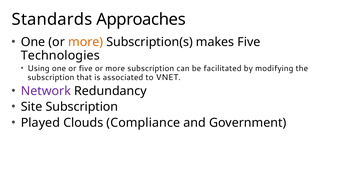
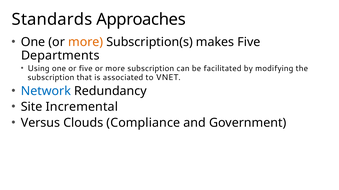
Technologies: Technologies -> Departments
Network colour: purple -> blue
Site Subscription: Subscription -> Incremental
Played: Played -> Versus
